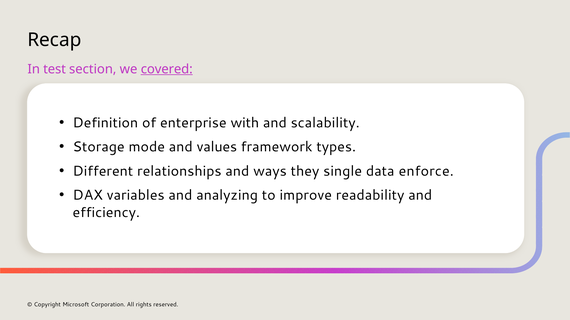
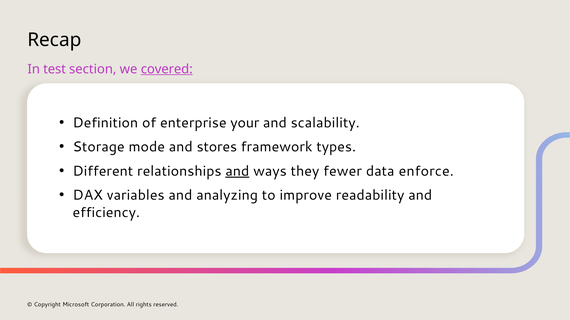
with: with -> your
values: values -> stores
and at (237, 171) underline: none -> present
single: single -> fewer
